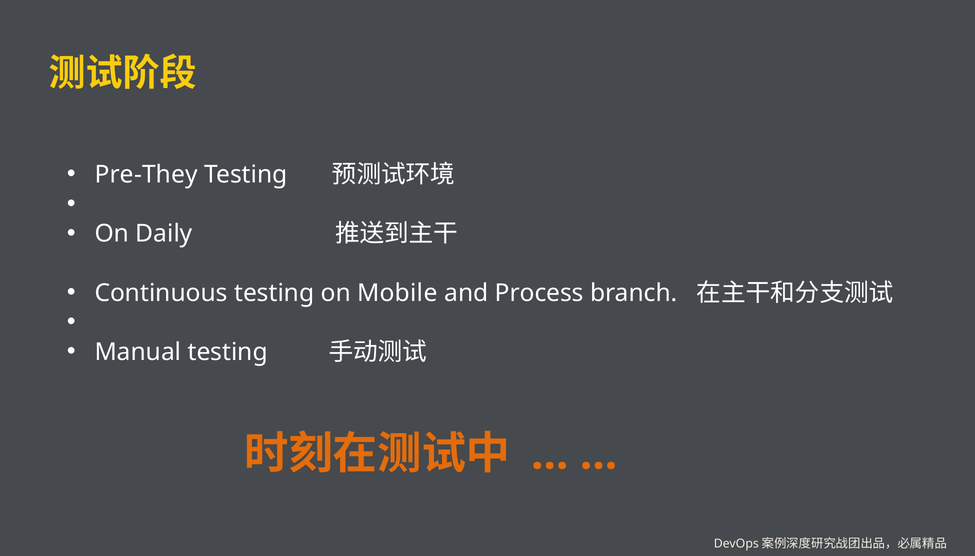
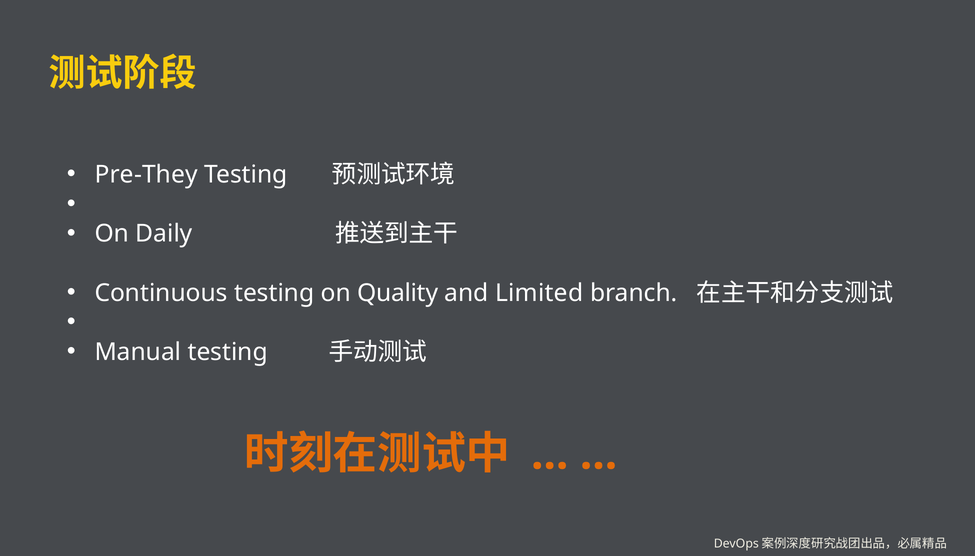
Mobile: Mobile -> Quality
Process: Process -> Limited
